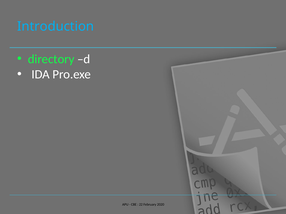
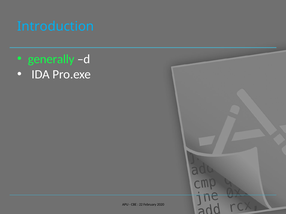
directory: directory -> generally
